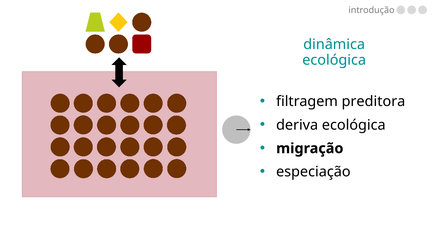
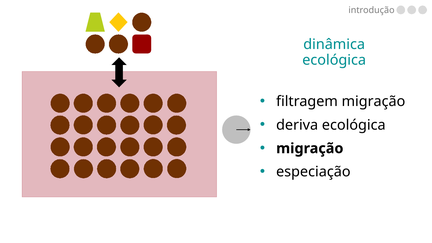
filtragem preditora: preditora -> migração
